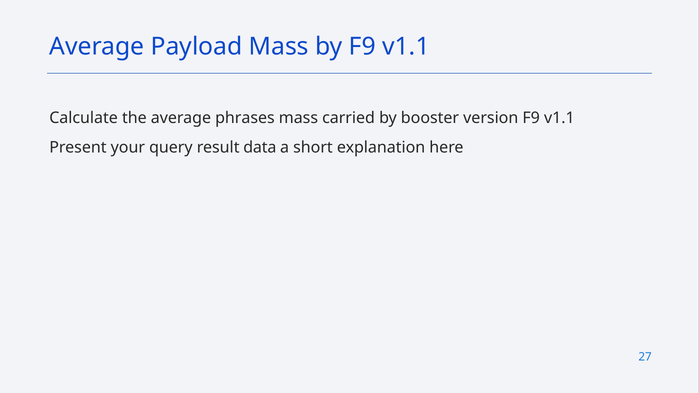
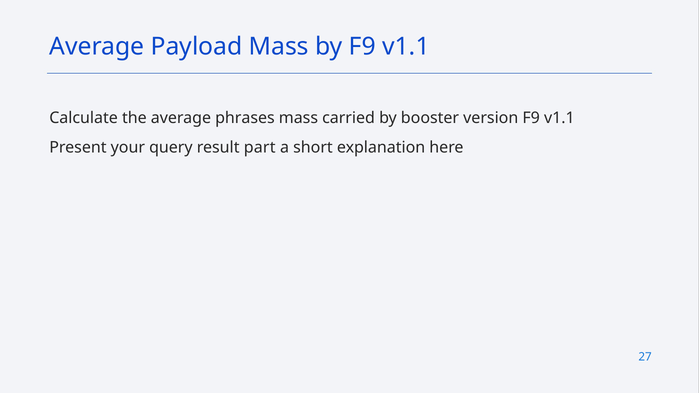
data: data -> part
